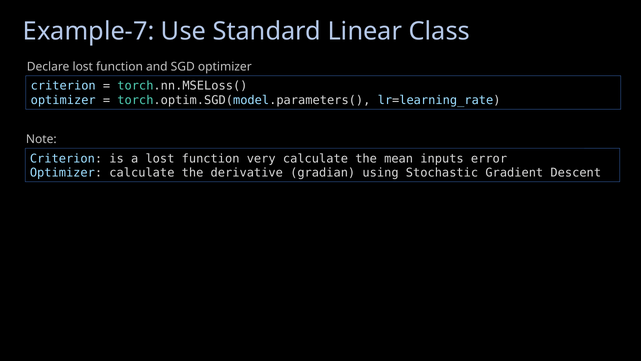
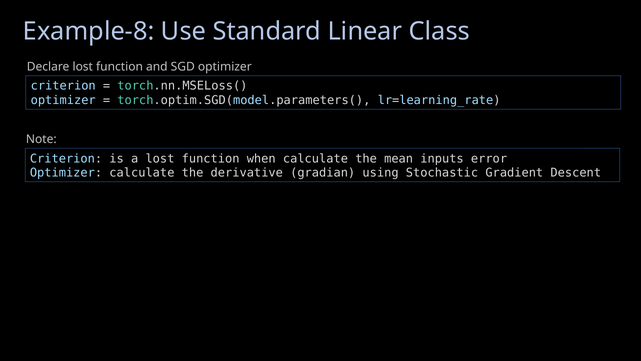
Example-7: Example-7 -> Example-8
very: very -> when
